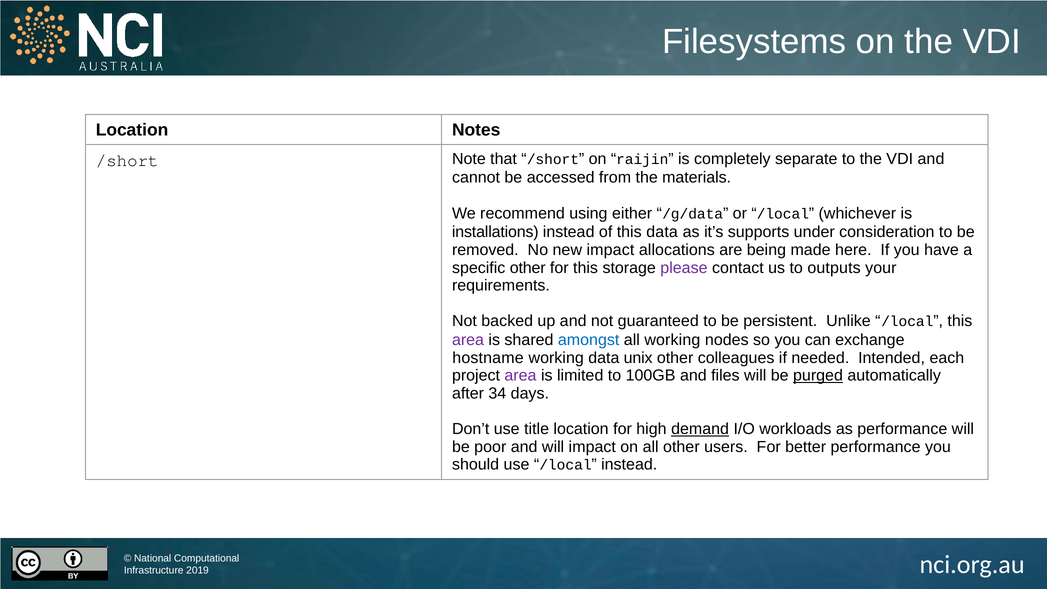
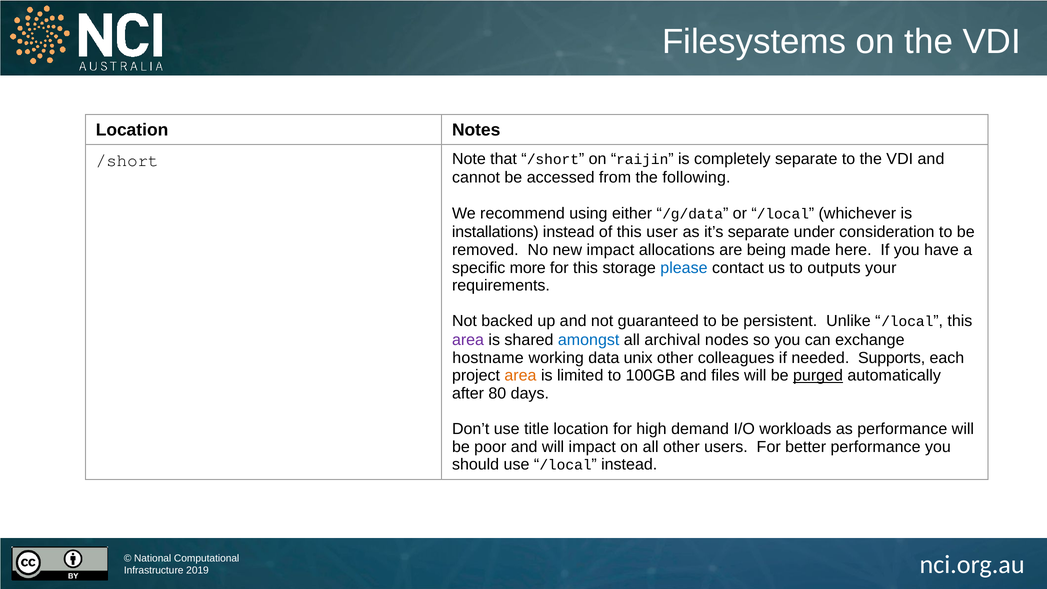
materials: materials -> following
this data: data -> user
it’s supports: supports -> separate
specific other: other -> more
please colour: purple -> blue
all working: working -> archival
Intended: Intended -> Supports
area at (520, 376) colour: purple -> orange
34: 34 -> 80
demand underline: present -> none
